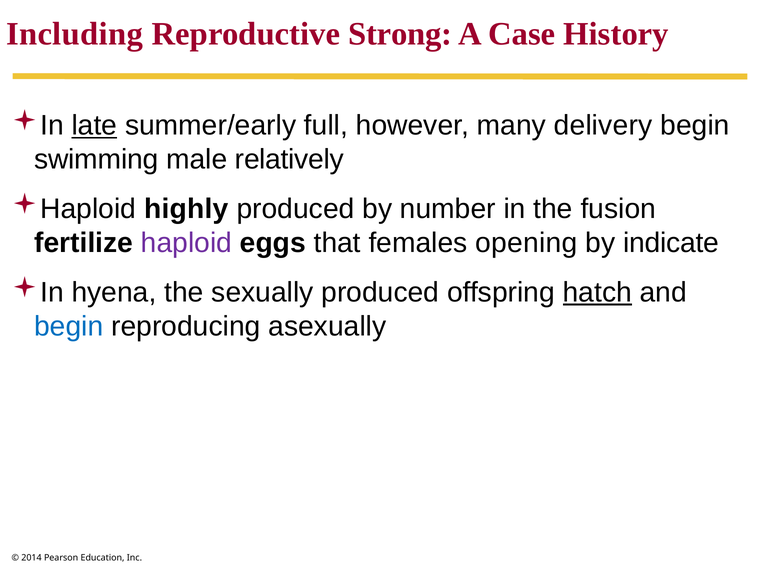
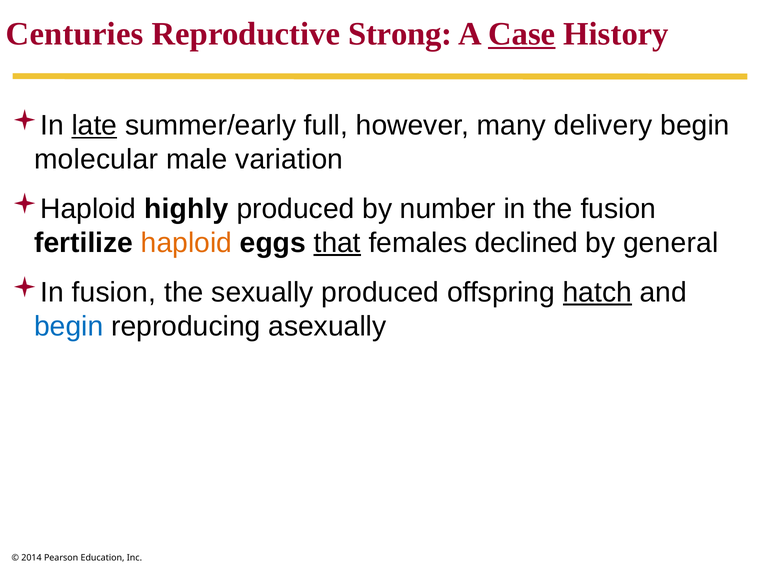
Including: Including -> Centuries
Case underline: none -> present
swimming: swimming -> molecular
relatively: relatively -> variation
haploid at (187, 243) colour: purple -> orange
that underline: none -> present
opening: opening -> declined
indicate: indicate -> general
In hyena: hyena -> fusion
